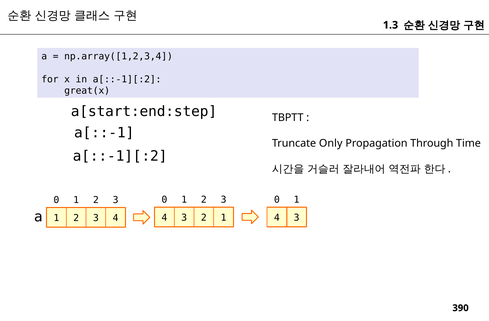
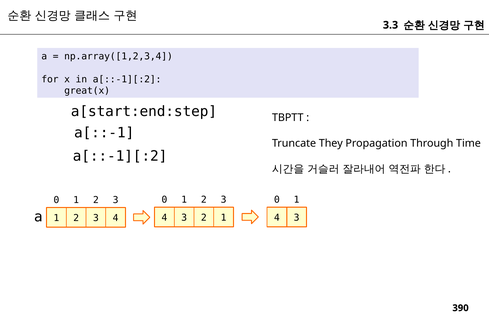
1.3: 1.3 -> 3.3
Only: Only -> They
